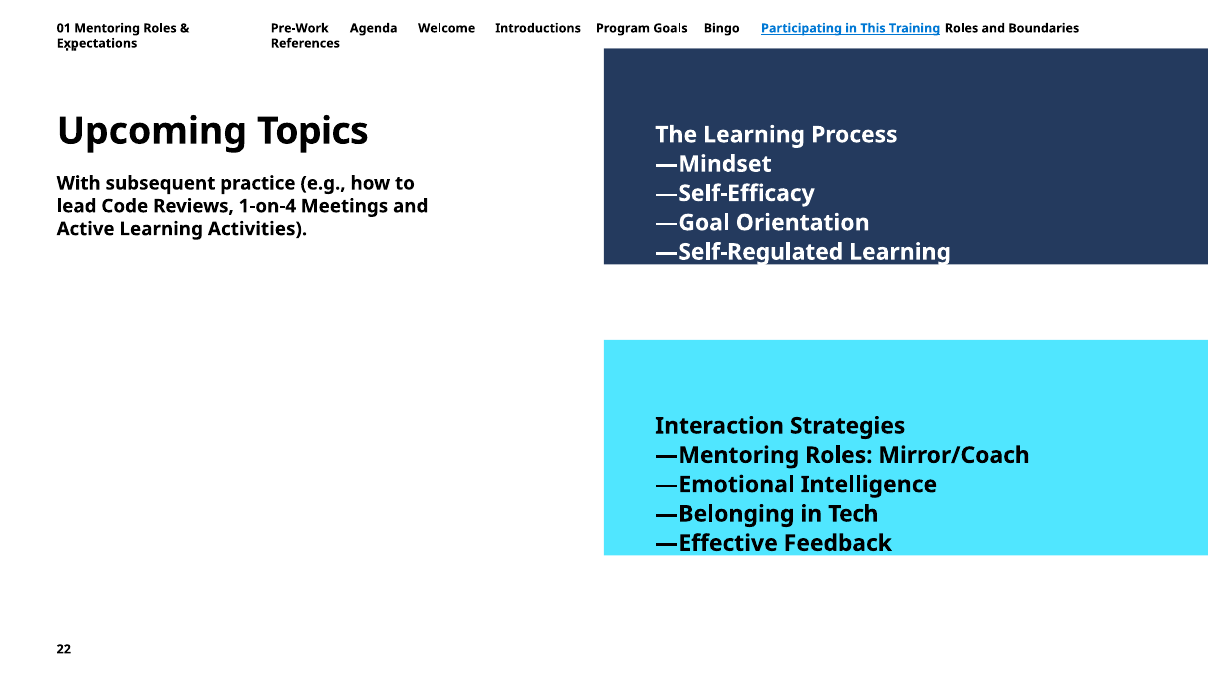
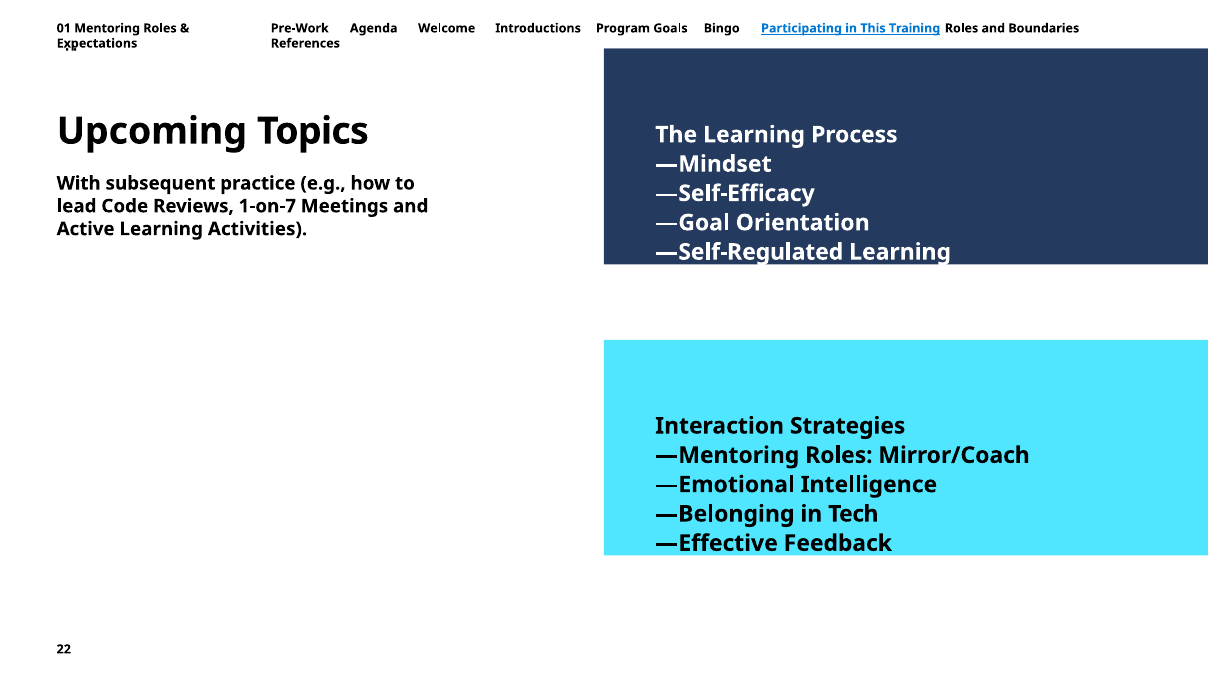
1-on-4: 1-on-4 -> 1-on-7
